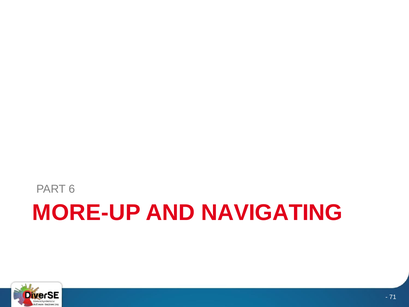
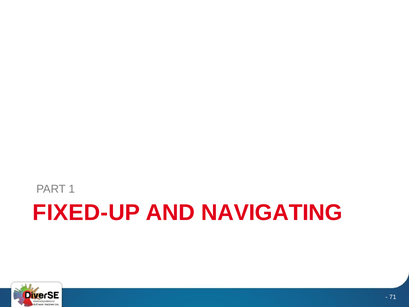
6: 6 -> 1
MORE-UP: MORE-UP -> FIXED-UP
